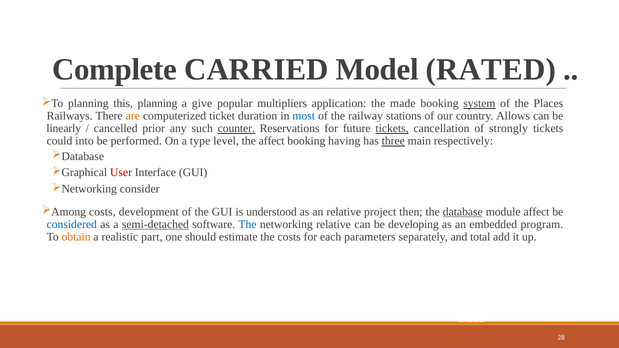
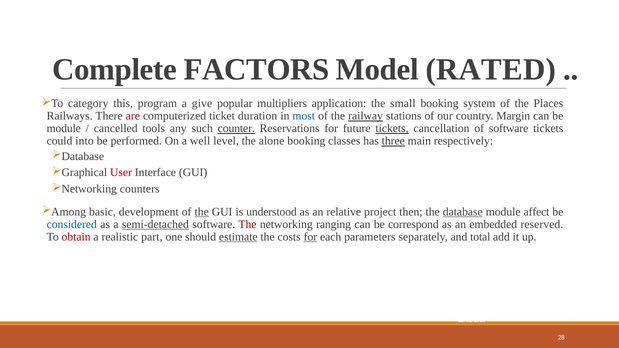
CARRIED: CARRIED -> FACTORS
planning at (88, 104): planning -> category
this planning: planning -> program
made: made -> small
system underline: present -> none
are colour: orange -> red
railway underline: none -> present
Allows: Allows -> Margin
linearly at (64, 129): linearly -> module
prior: prior -> tools
of strongly: strongly -> software
type: type -> well
the affect: affect -> alone
having: having -> classes
consider: consider -> counters
costs at (102, 212): costs -> basic
the at (202, 212) underline: none -> present
The at (247, 224) colour: blue -> red
networking relative: relative -> ranging
developing: developing -> correspond
program: program -> reserved
obtain colour: orange -> red
estimate underline: none -> present
for at (310, 237) underline: none -> present
